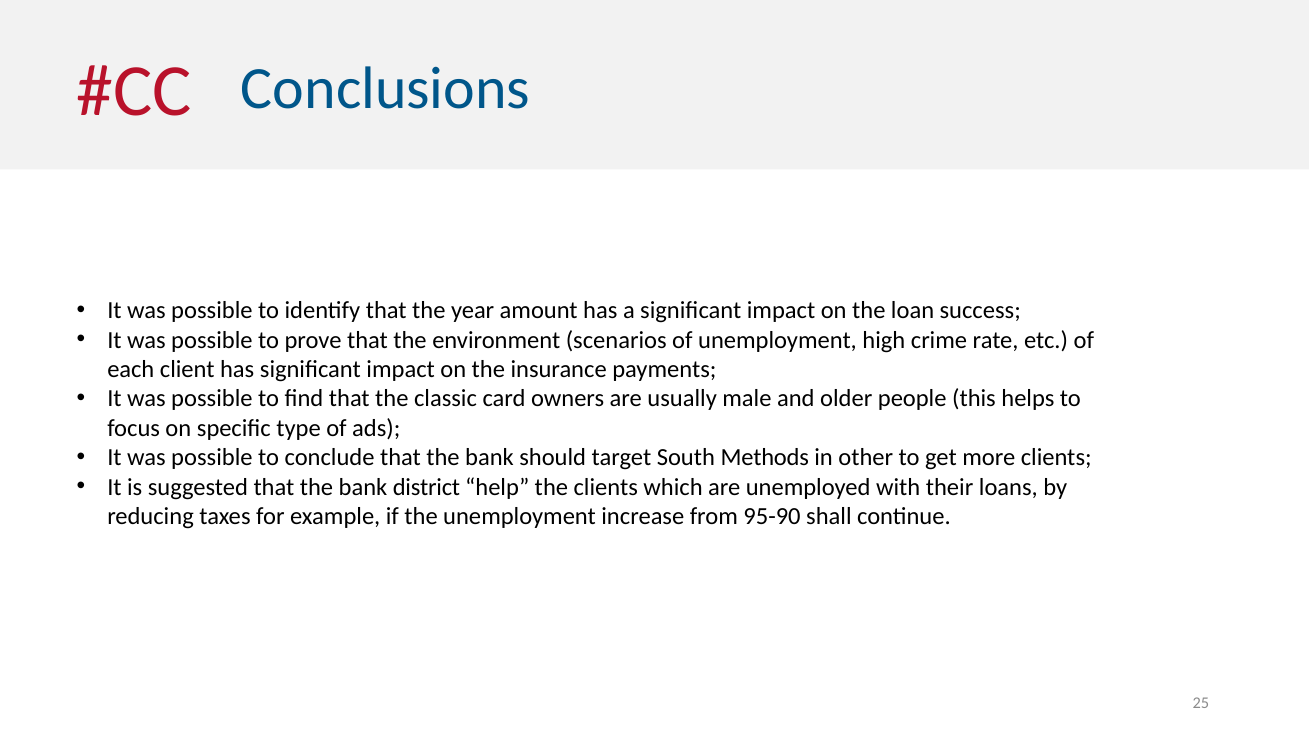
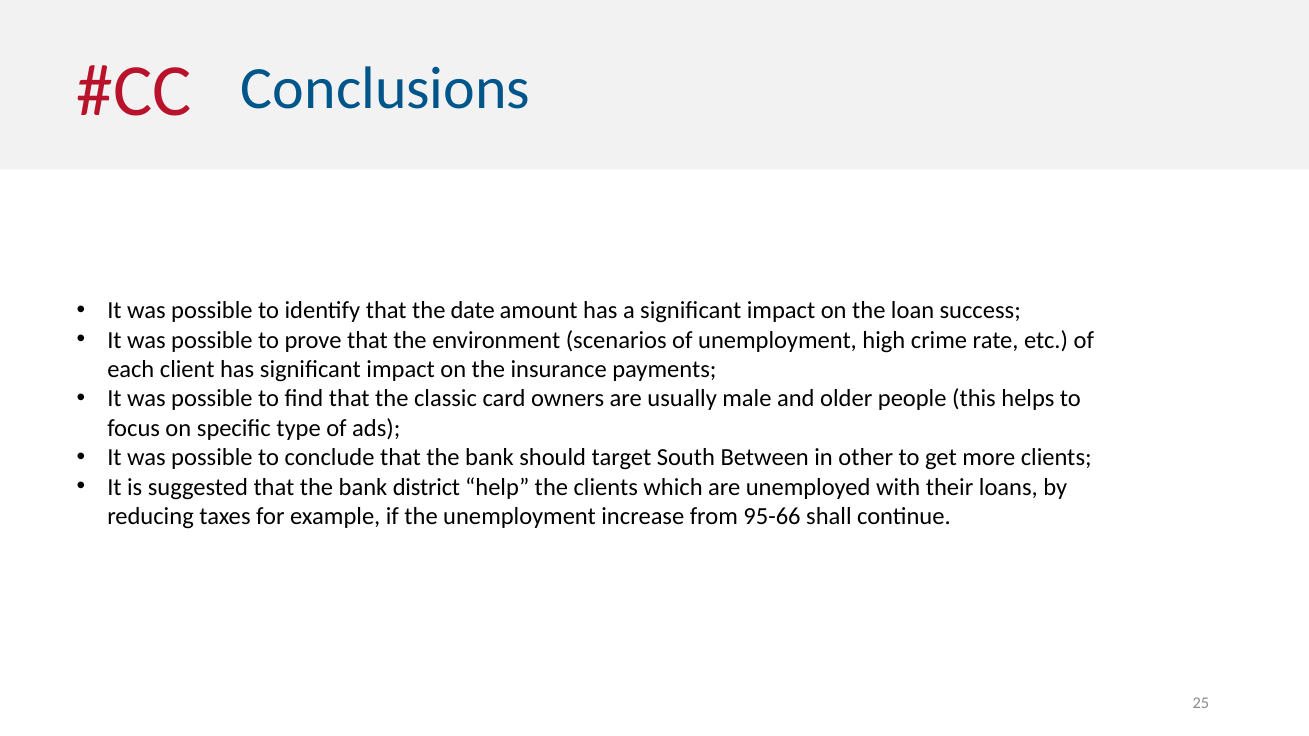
year: year -> date
Methods: Methods -> Between
95-90: 95-90 -> 95-66
